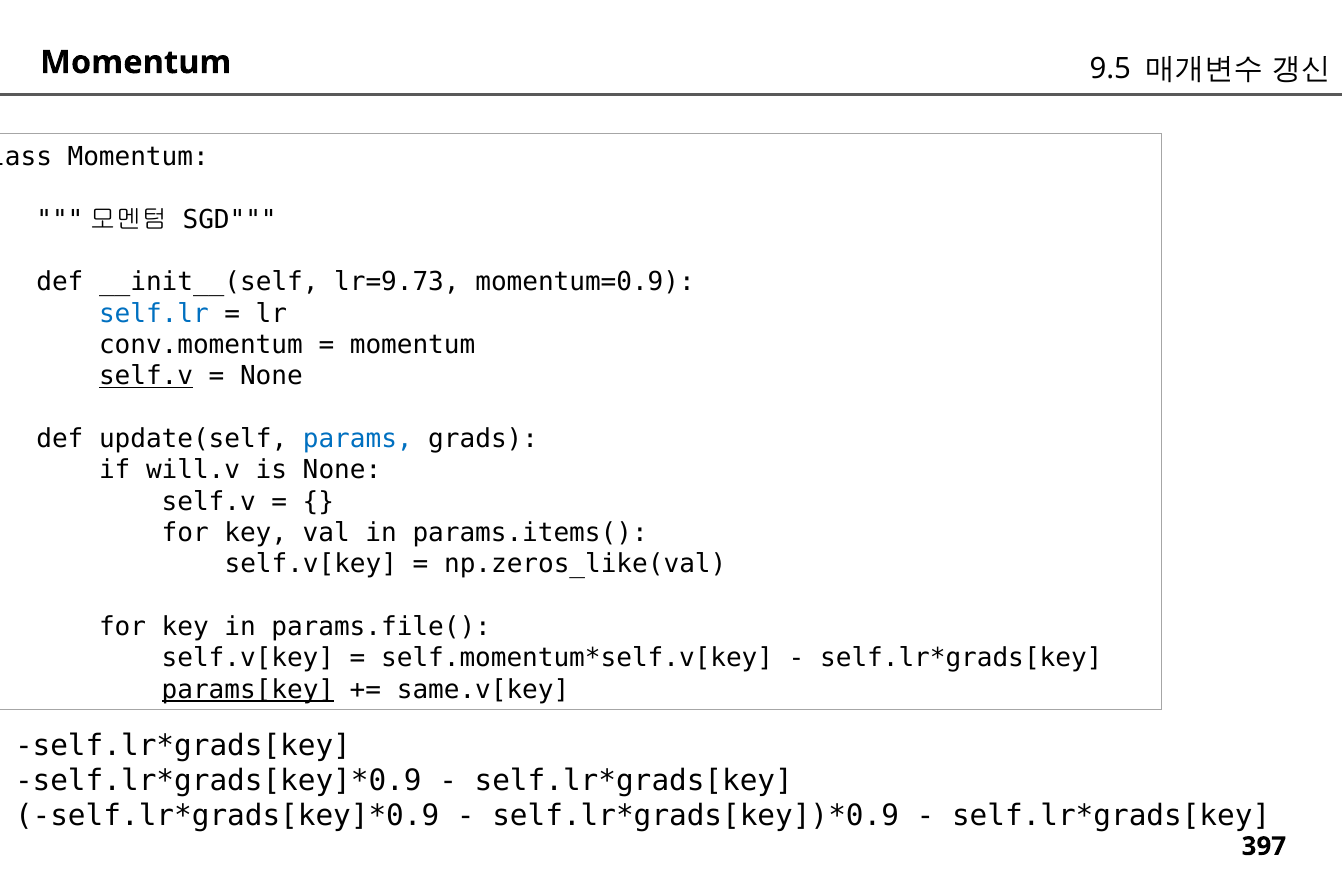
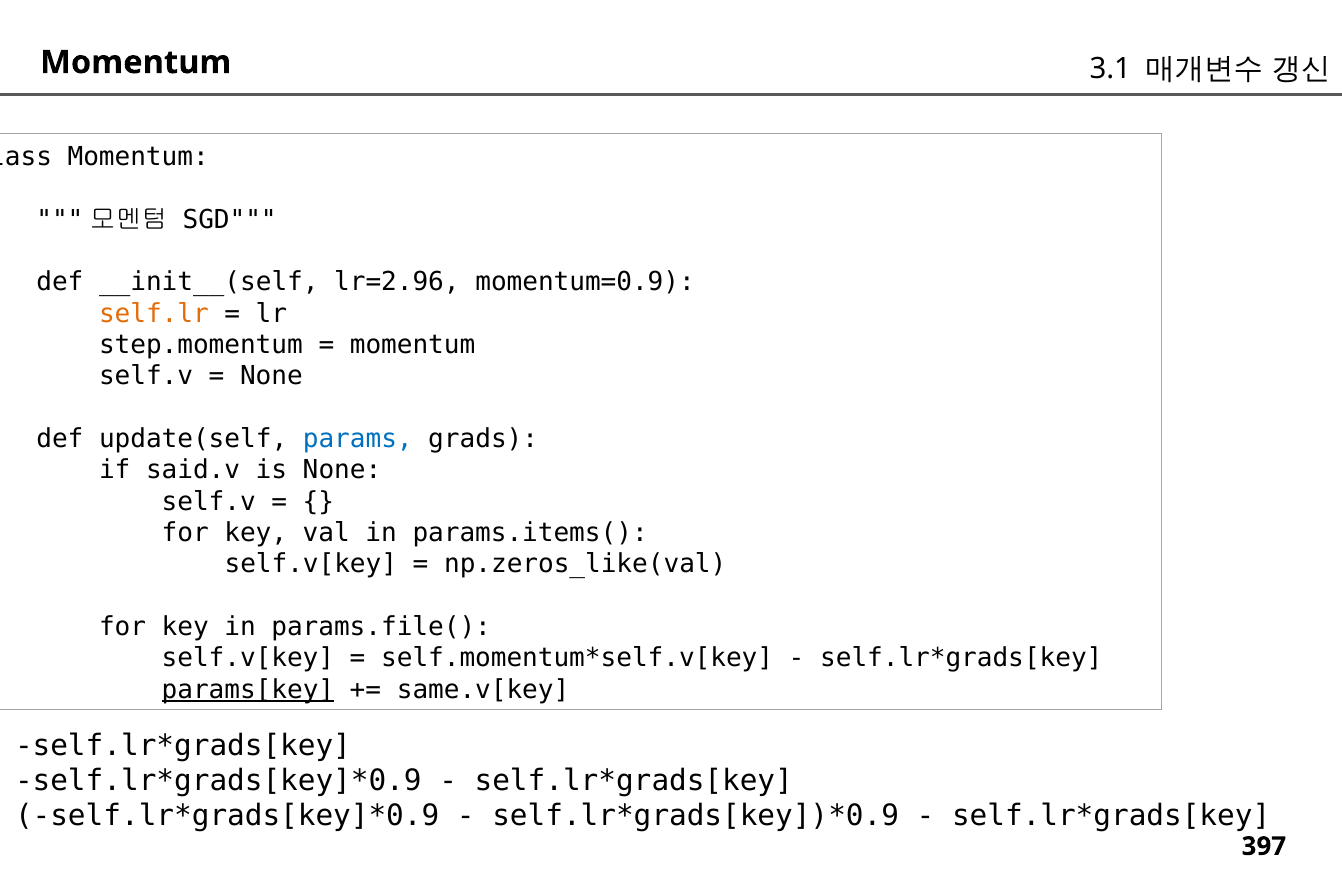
9.5: 9.5 -> 3.1
lr=9.73: lr=9.73 -> lr=2.96
self.lr colour: blue -> orange
conv.momentum: conv.momentum -> step.momentum
self.v at (146, 376) underline: present -> none
will.v: will.v -> said.v
